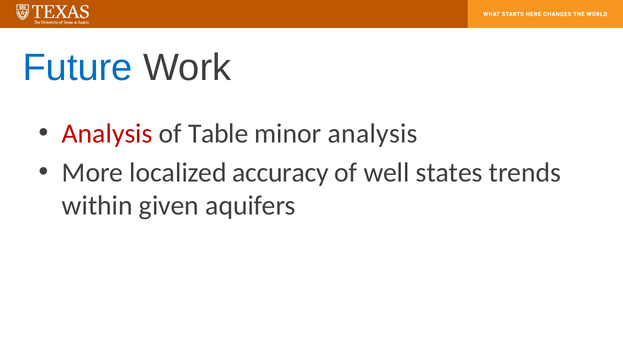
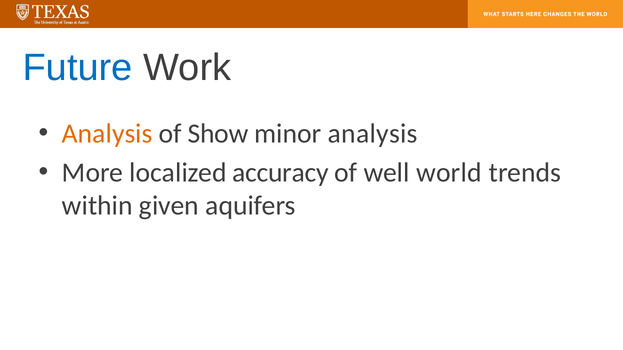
Analysis at (107, 134) colour: red -> orange
Table: Table -> Show
states: states -> world
